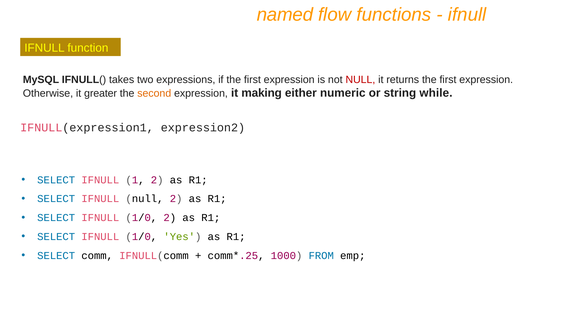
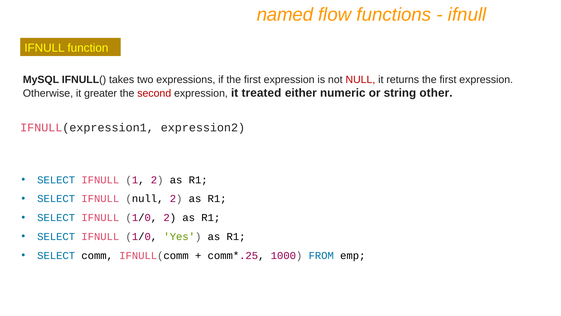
second colour: orange -> red
making: making -> treated
while: while -> other
